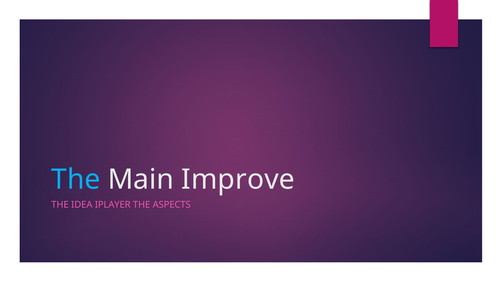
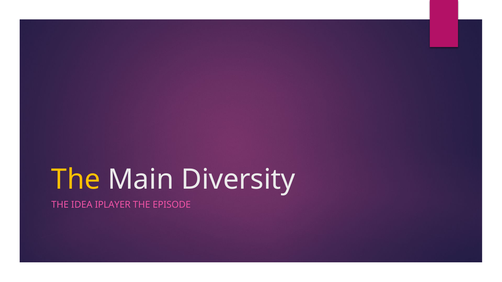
The at (76, 180) colour: light blue -> yellow
Improve: Improve -> Diversity
ASPECTS: ASPECTS -> EPISODE
